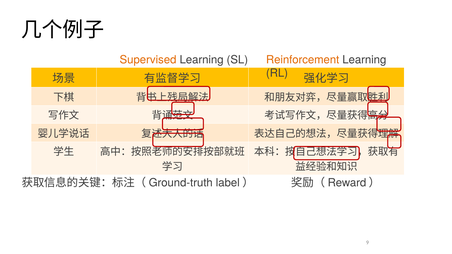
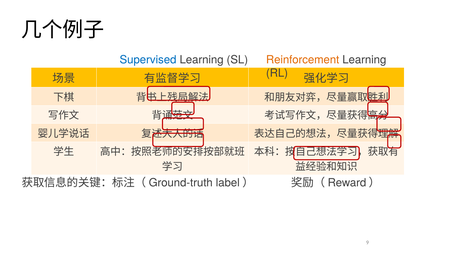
Supervised colour: orange -> blue
